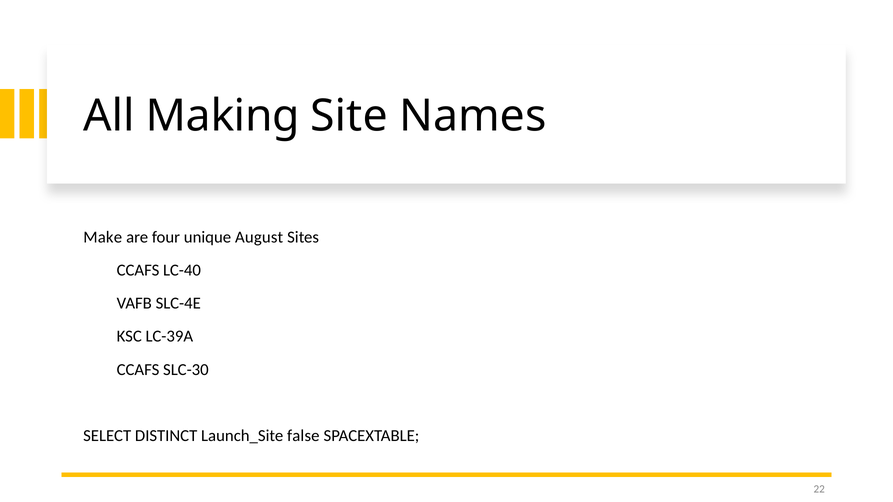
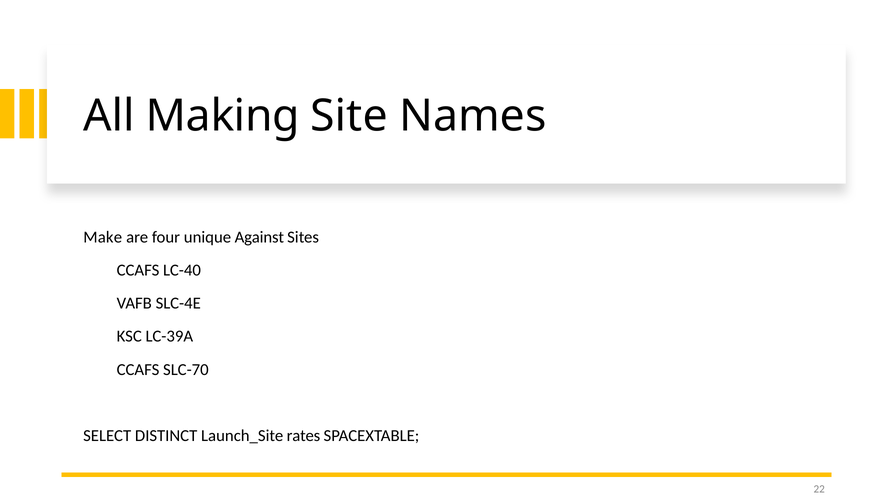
August: August -> Against
SLC-30: SLC-30 -> SLC-70
false: false -> rates
